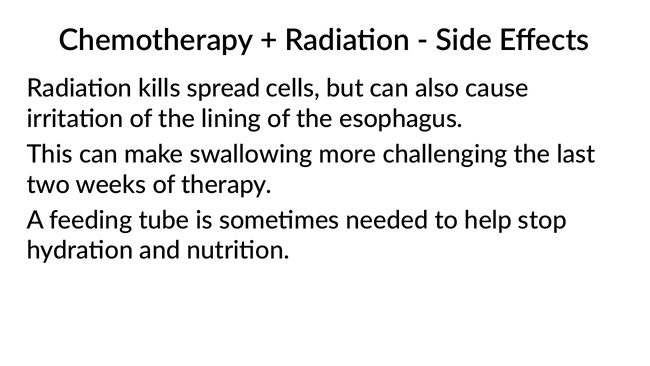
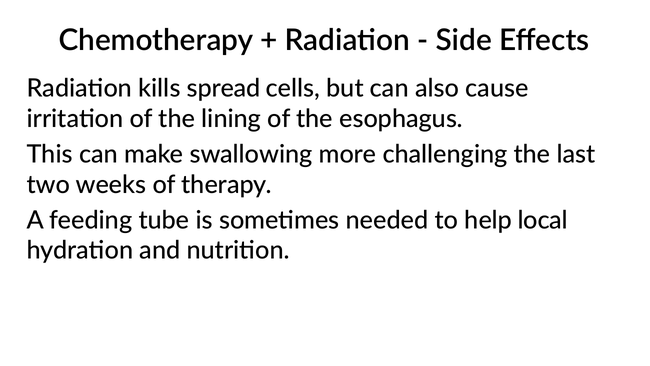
stop: stop -> local
